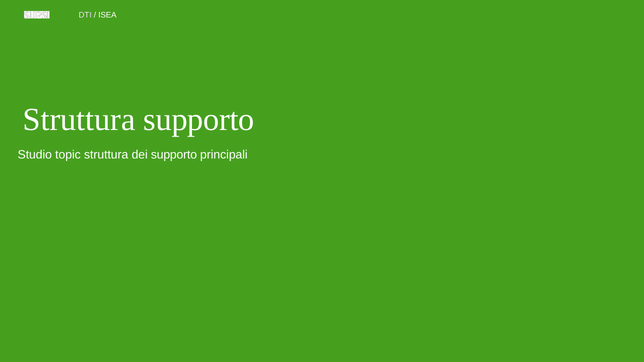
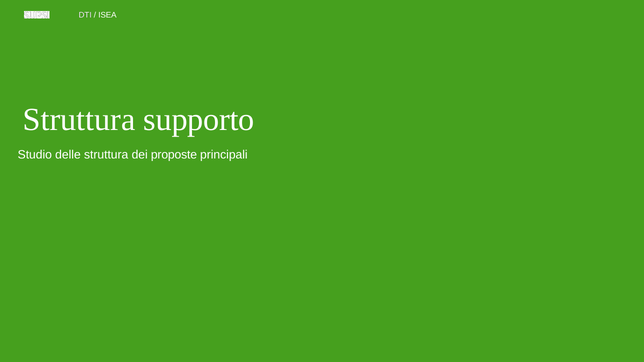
topic: topic -> delle
dei supporto: supporto -> proposte
